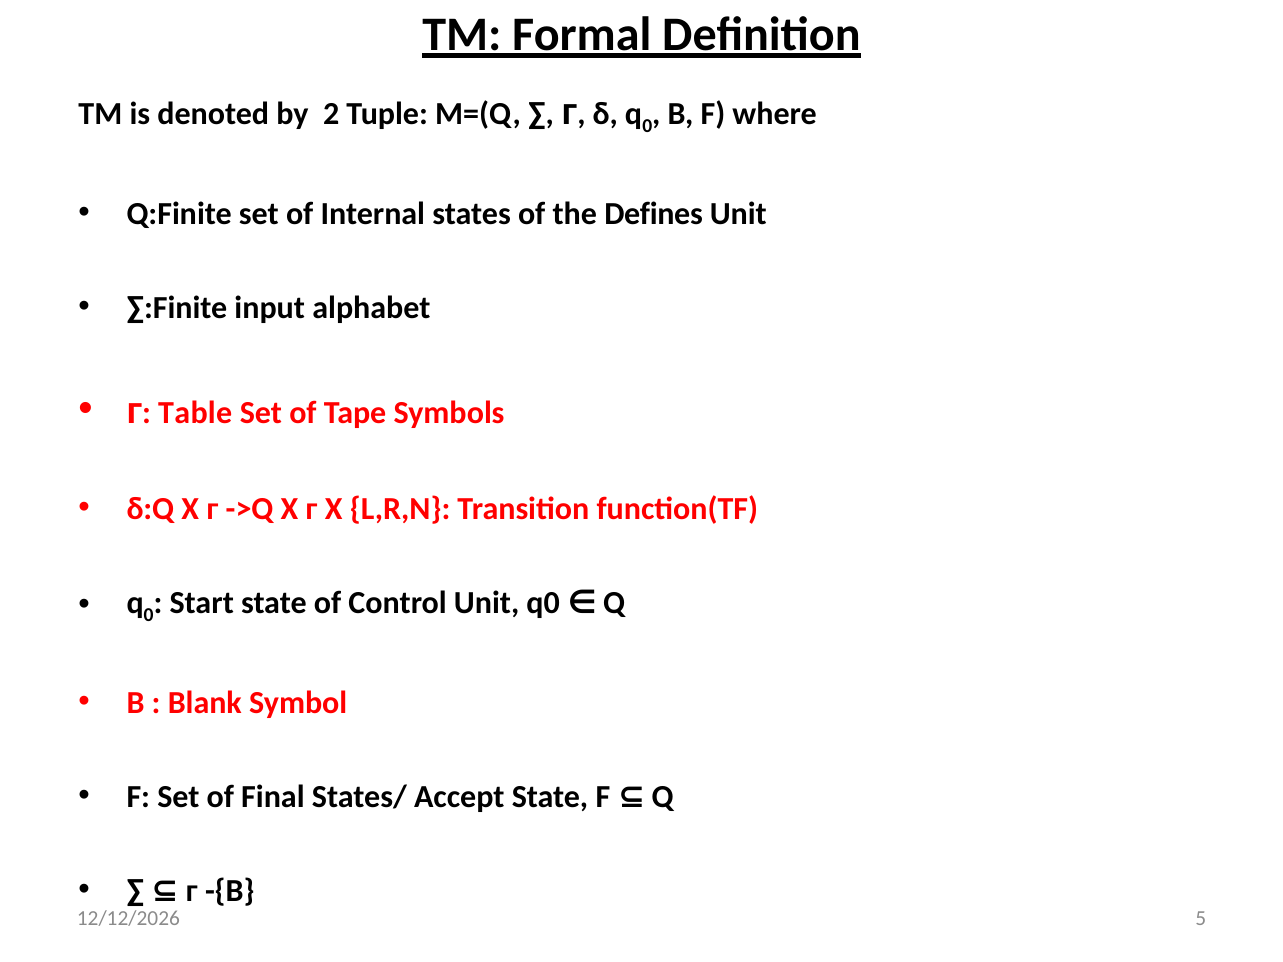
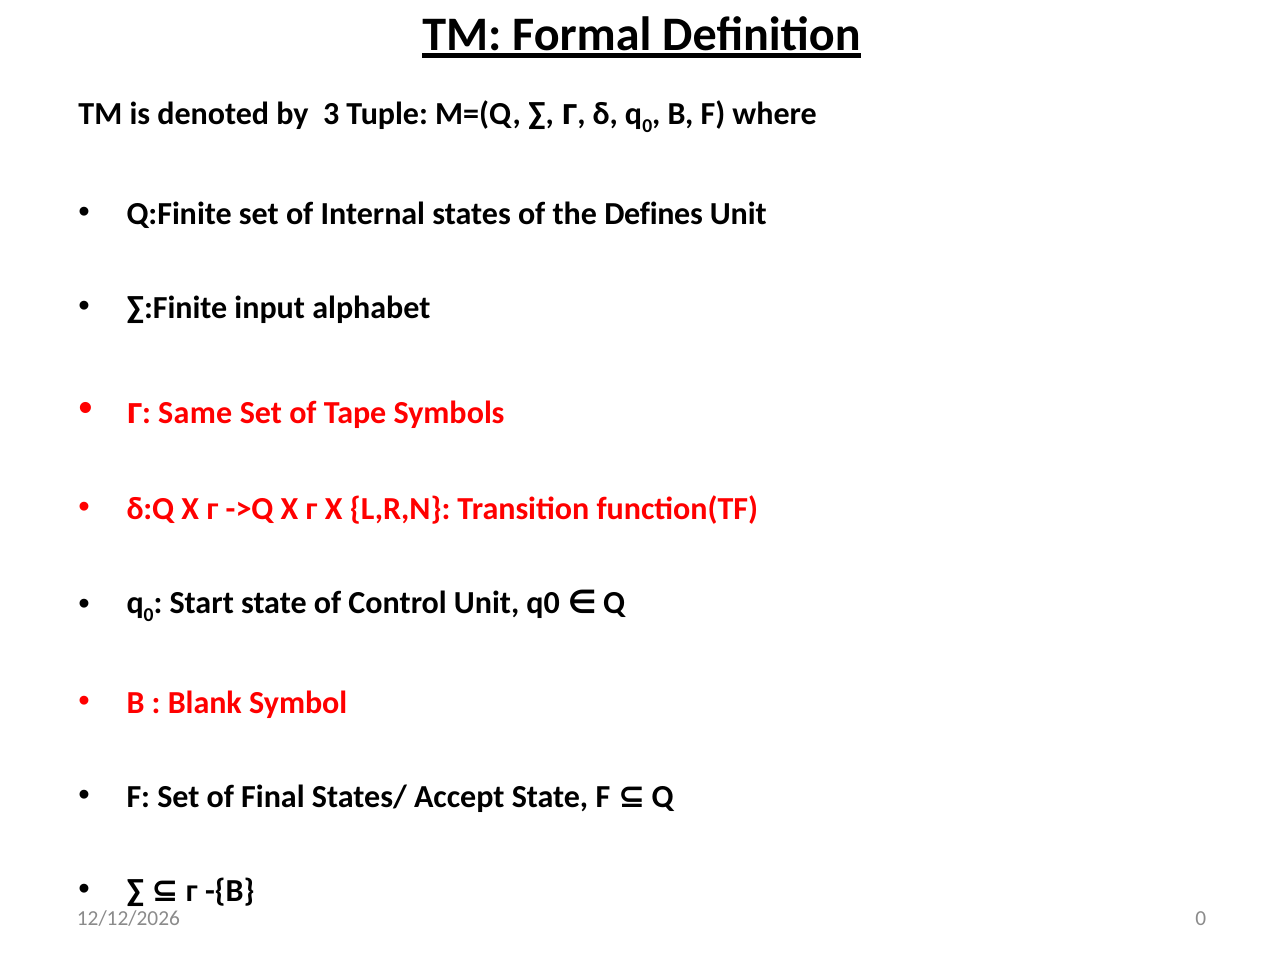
2: 2 -> 3
Table: Table -> Same
5 at (1201, 919): 5 -> 0
